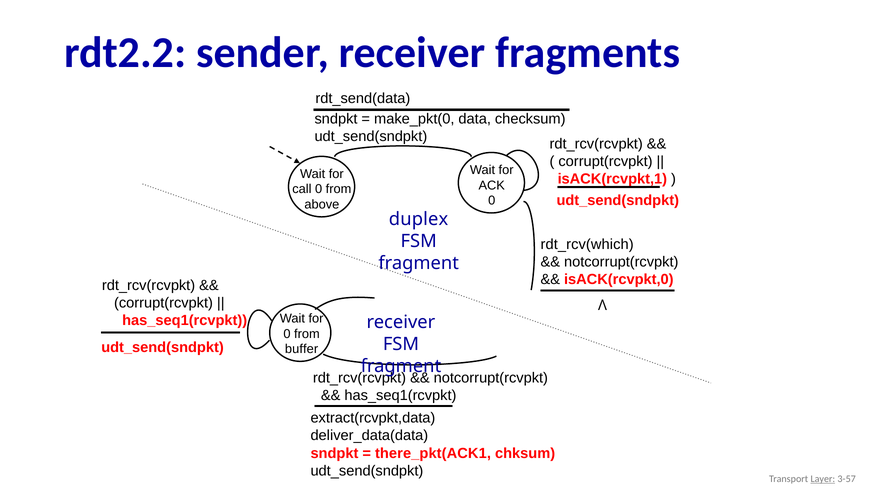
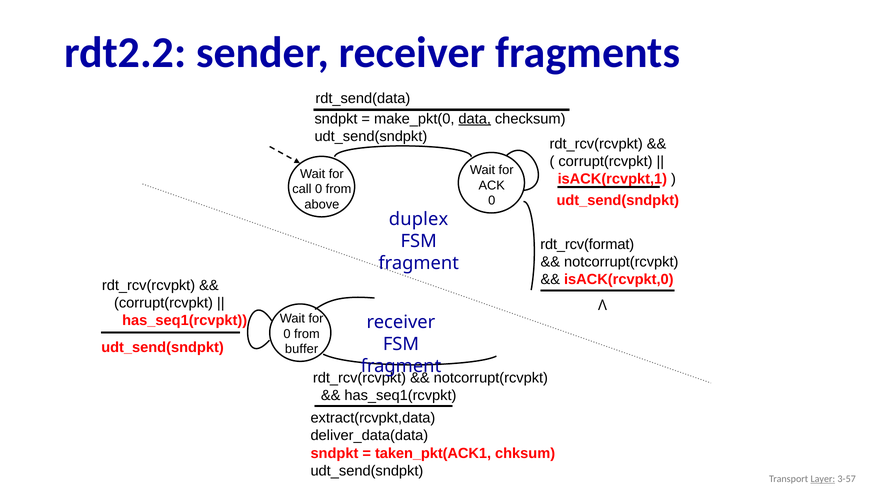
data underline: none -> present
rdt_rcv(which: rdt_rcv(which -> rdt_rcv(format
there_pkt(ACK1: there_pkt(ACK1 -> taken_pkt(ACK1
